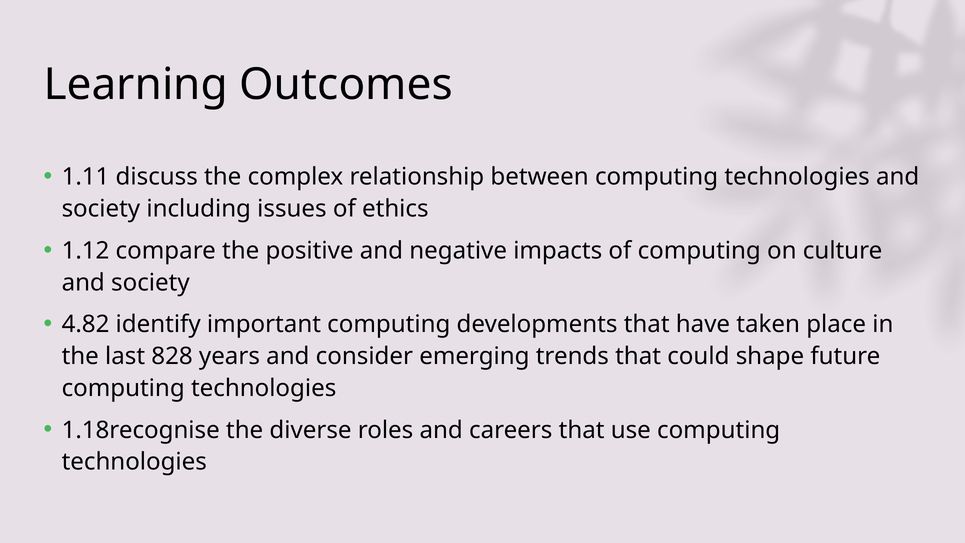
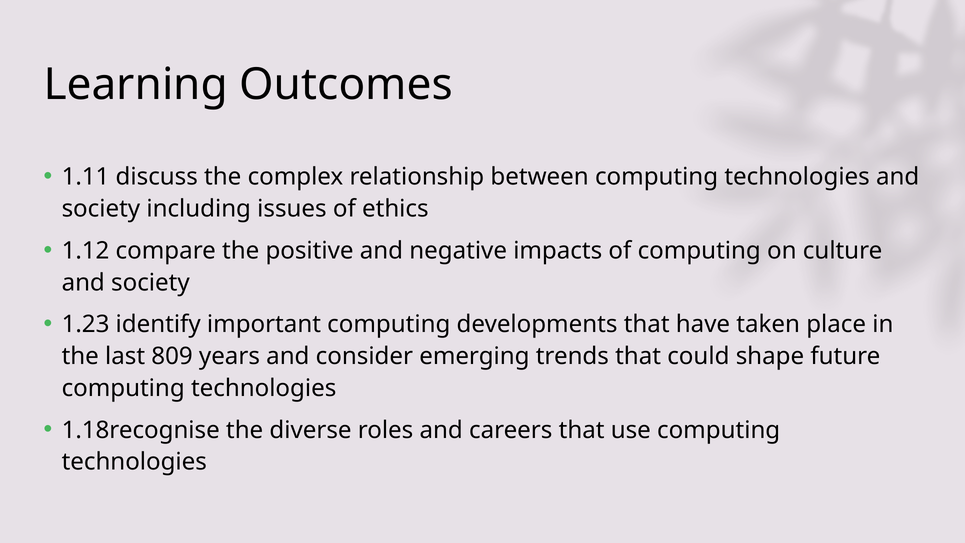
4.82: 4.82 -> 1.23
828: 828 -> 809
